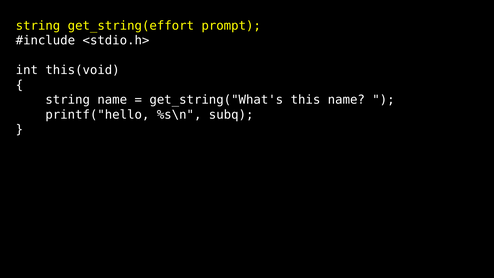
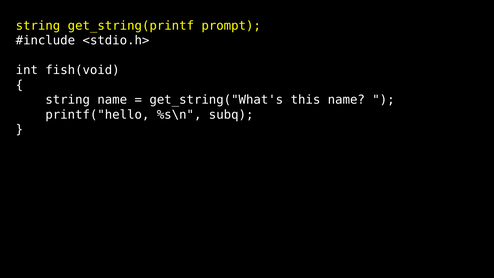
get_string(effort: get_string(effort -> get_string(printf
this(void: this(void -> fish(void
